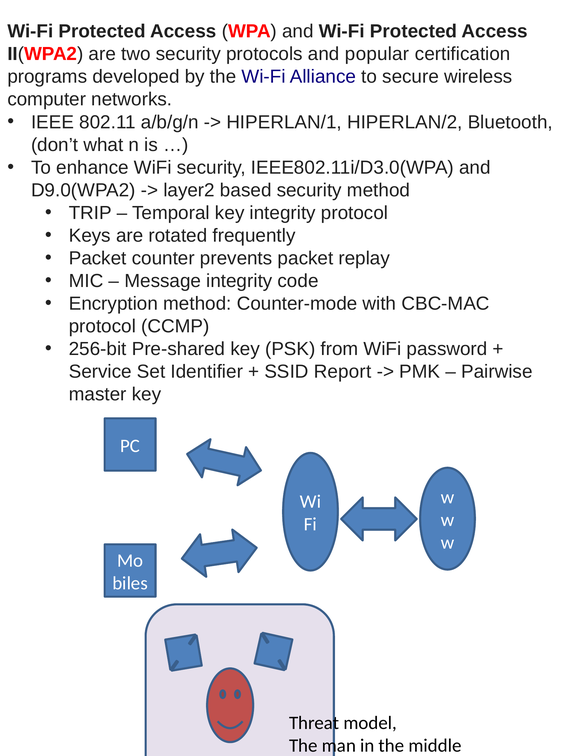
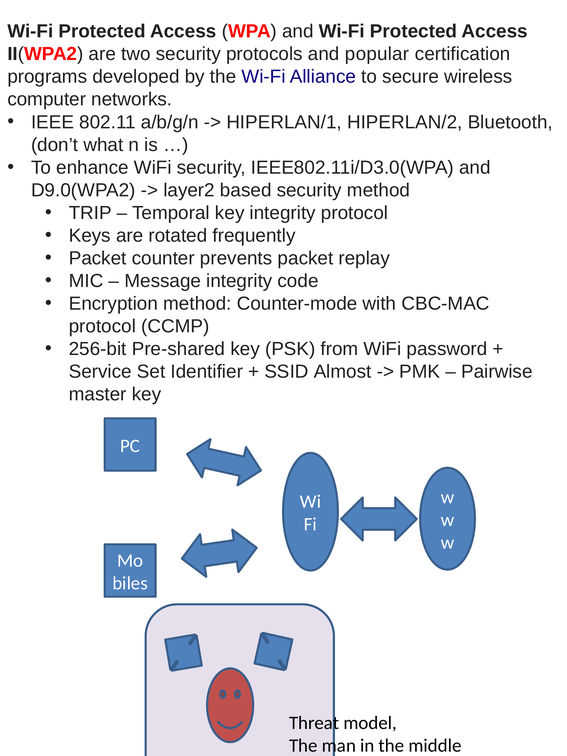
Report: Report -> Almost
